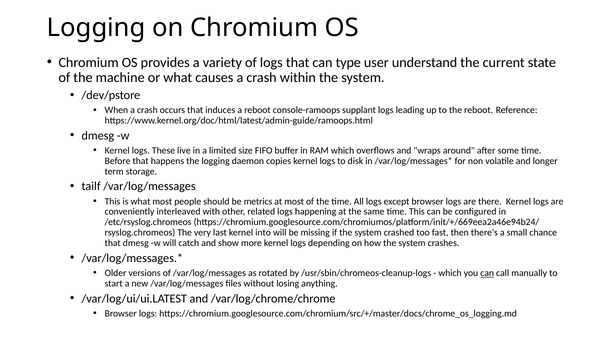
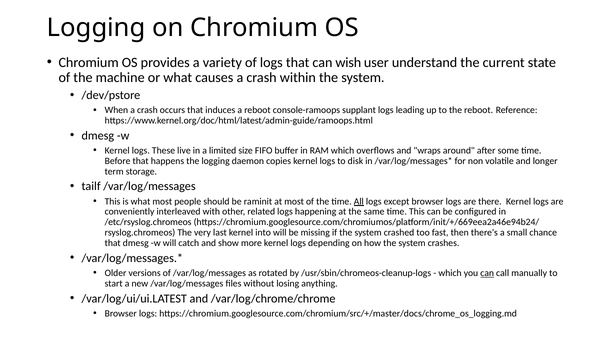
type: type -> wish
metrics: metrics -> raminit
All underline: none -> present
